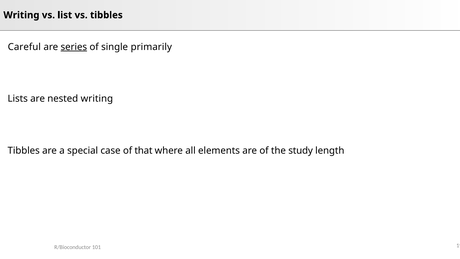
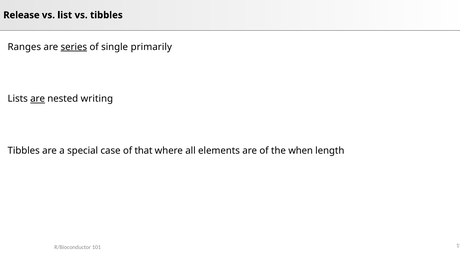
Writing at (21, 15): Writing -> Release
Careful: Careful -> Ranges
are at (38, 99) underline: none -> present
study: study -> when
